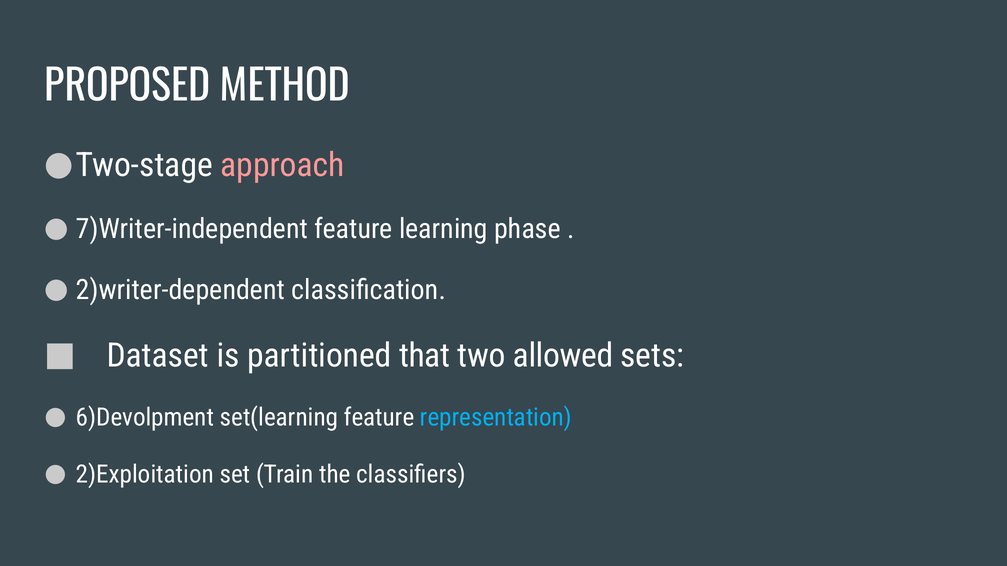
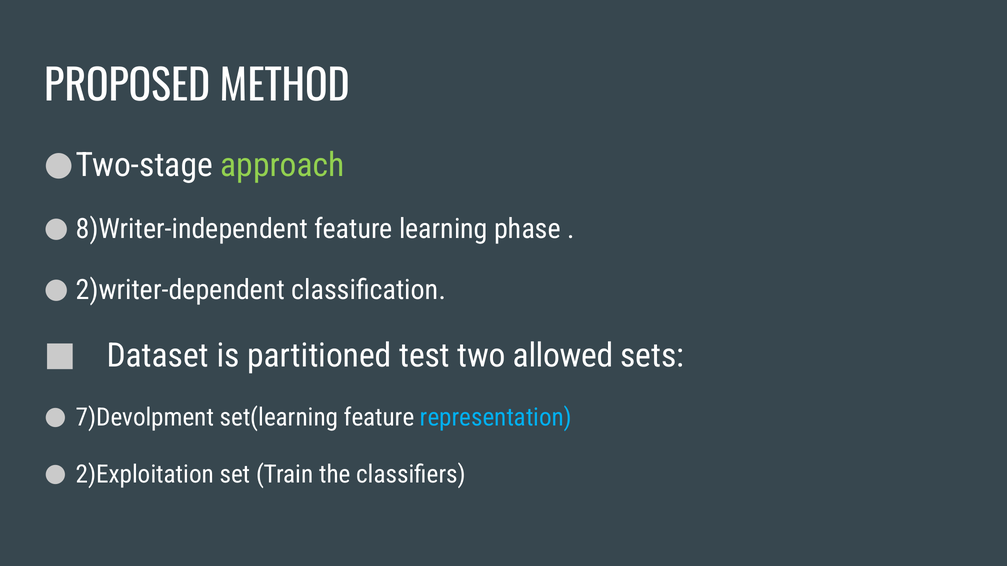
approach colour: pink -> light green
7)Writer-independent: 7)Writer-independent -> 8)Writer-independent
that: that -> test
6)Devolpment: 6)Devolpment -> 7)Devolpment
